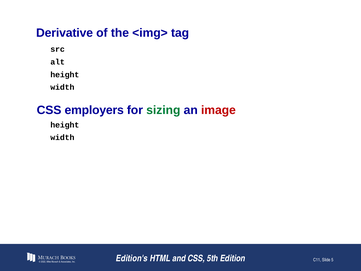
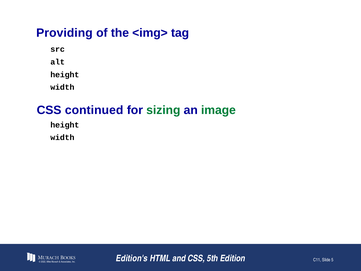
Derivative: Derivative -> Providing
employers: employers -> continued
image colour: red -> green
